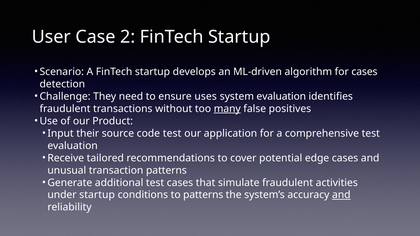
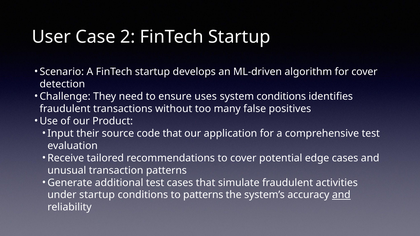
for cases: cases -> cover
system evaluation: evaluation -> conditions
many underline: present -> none
code test: test -> that
